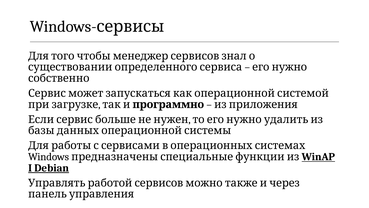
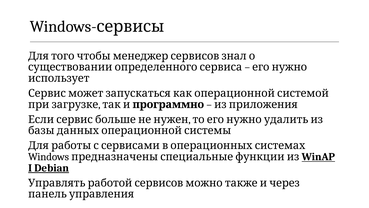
собственно: собственно -> использует
